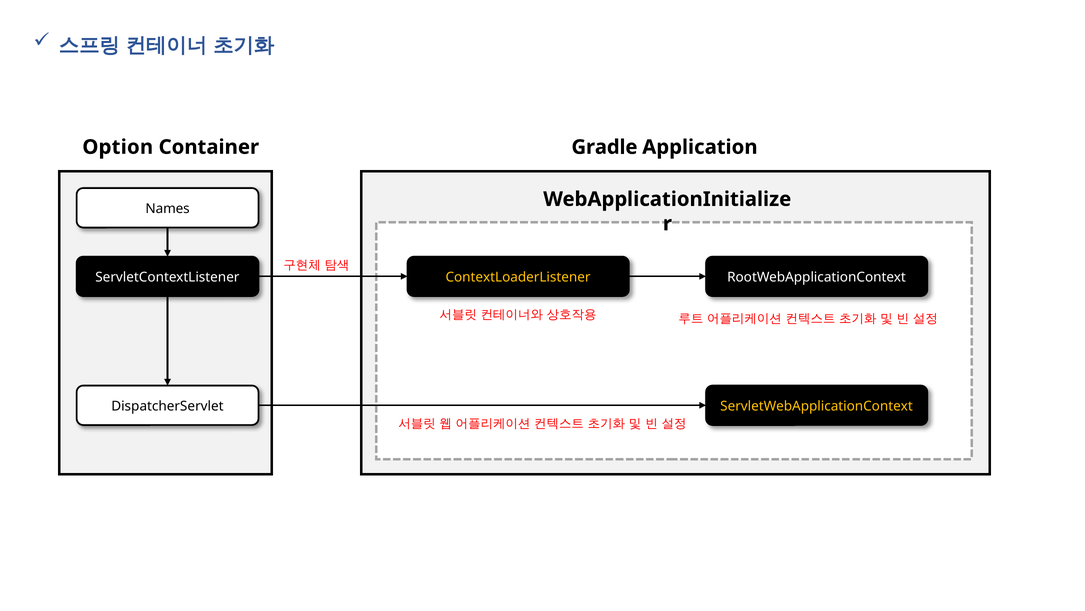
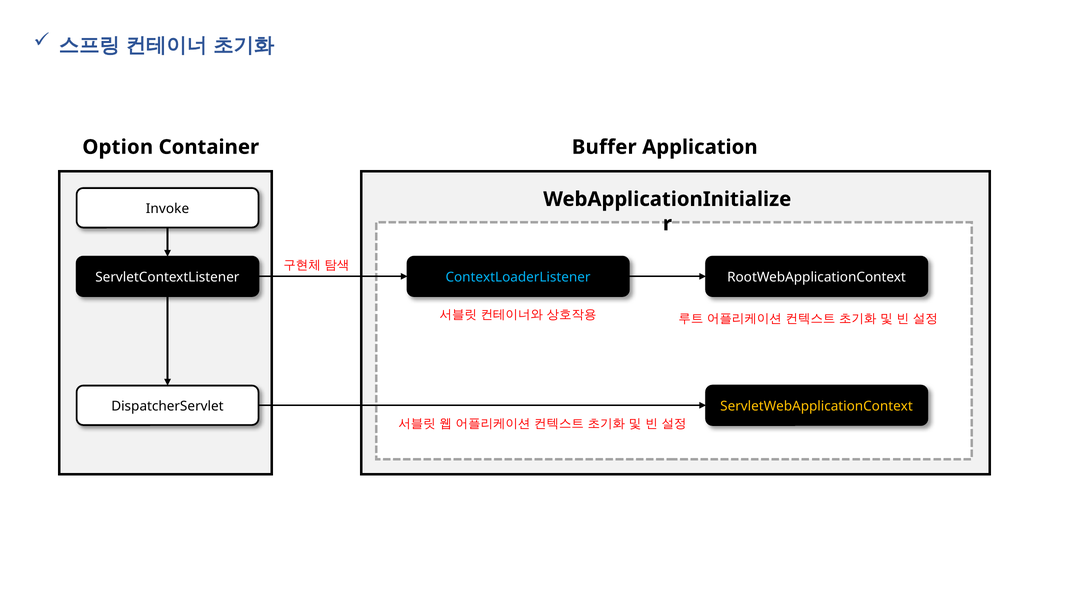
Gradle: Gradle -> Buffer
Names: Names -> Invoke
ContextLoaderListener colour: yellow -> light blue
